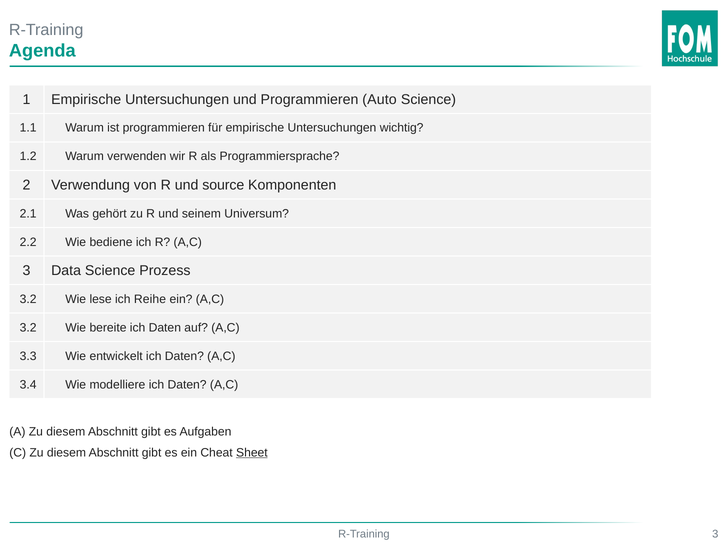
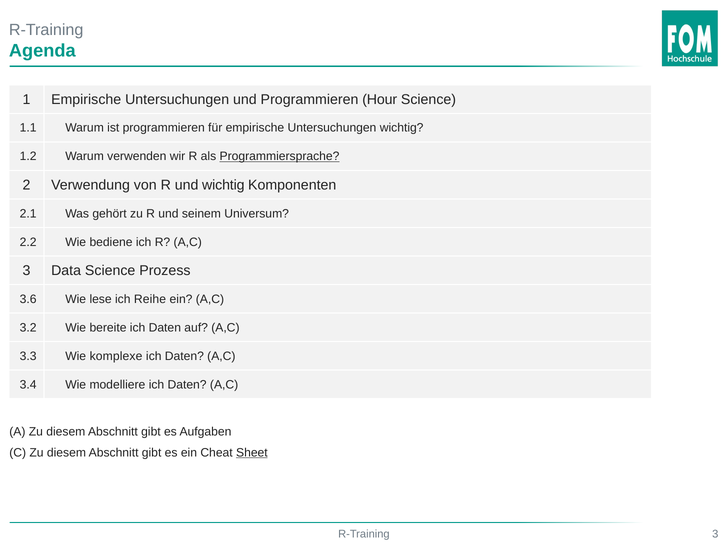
Auto: Auto -> Hour
Programmiersprache underline: none -> present
und source: source -> wichtig
3.2 at (28, 299): 3.2 -> 3.6
entwickelt: entwickelt -> komplexe
